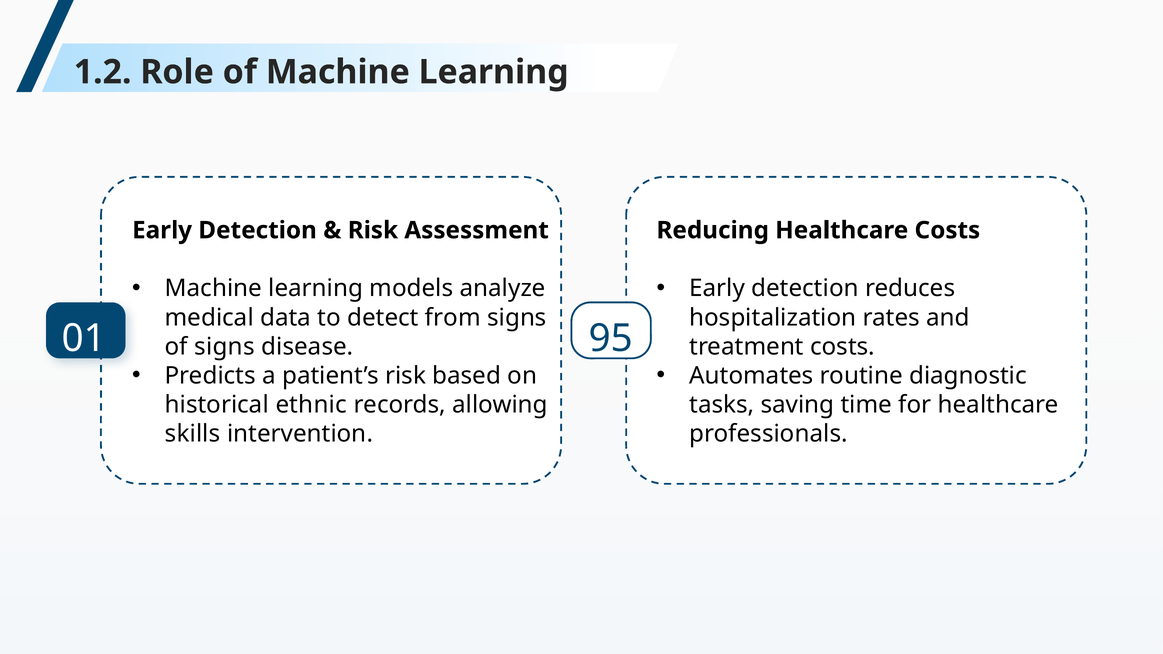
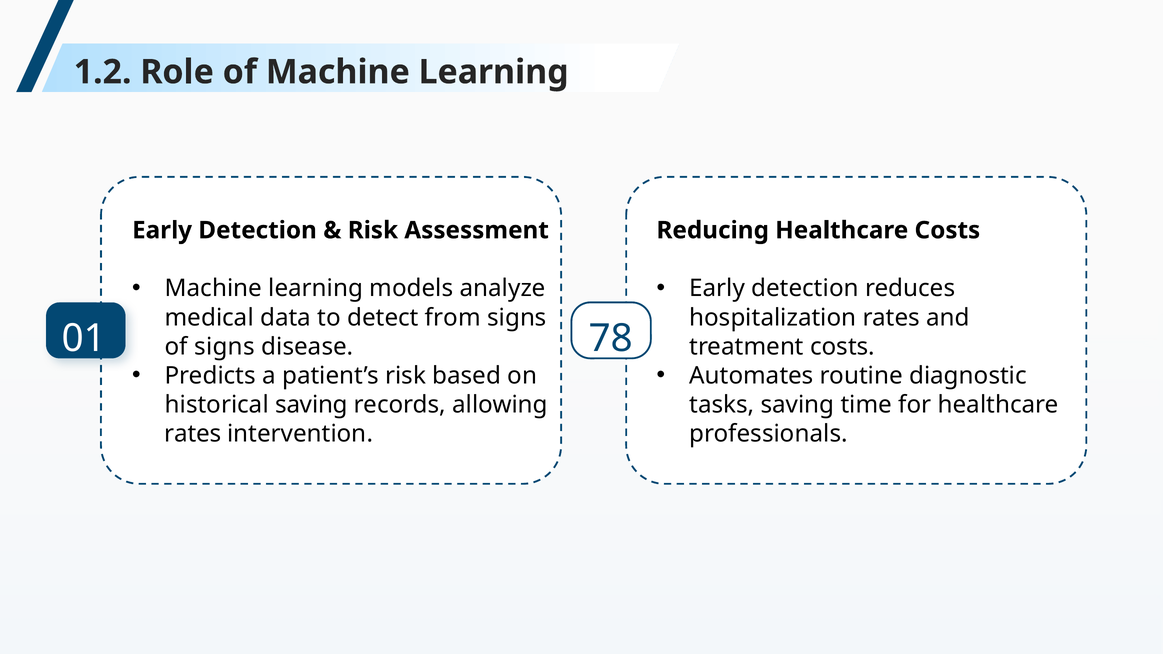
95: 95 -> 78
historical ethnic: ethnic -> saving
skills at (193, 434): skills -> rates
